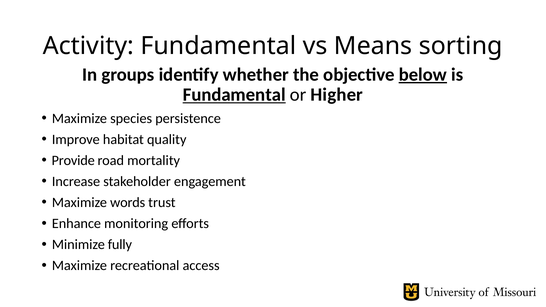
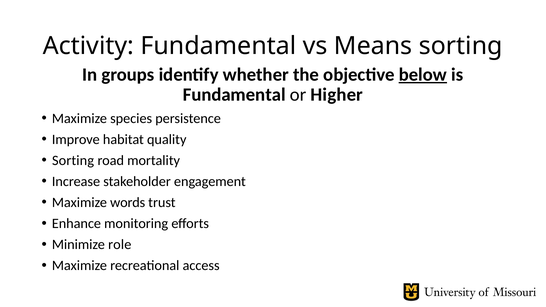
Fundamental at (234, 95) underline: present -> none
Provide at (73, 160): Provide -> Sorting
fully: fully -> role
